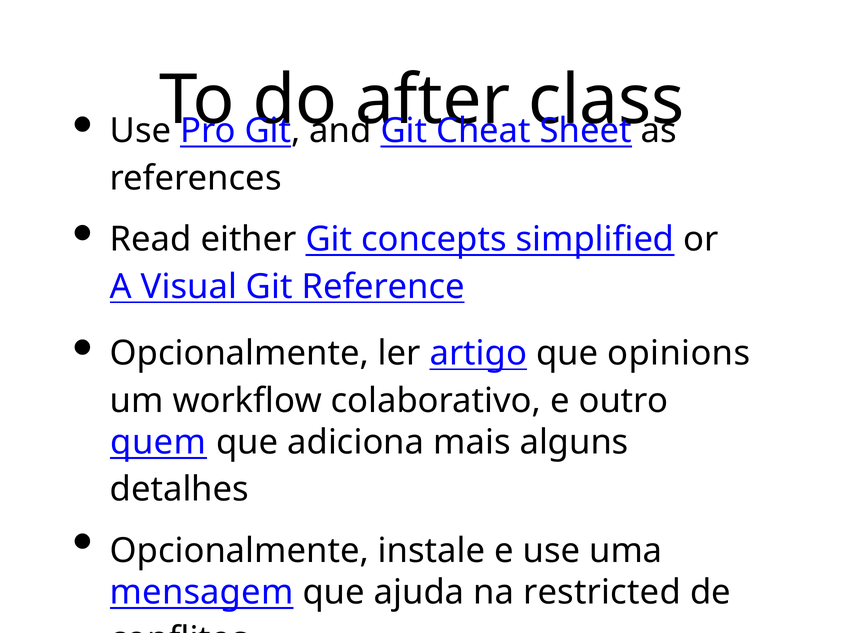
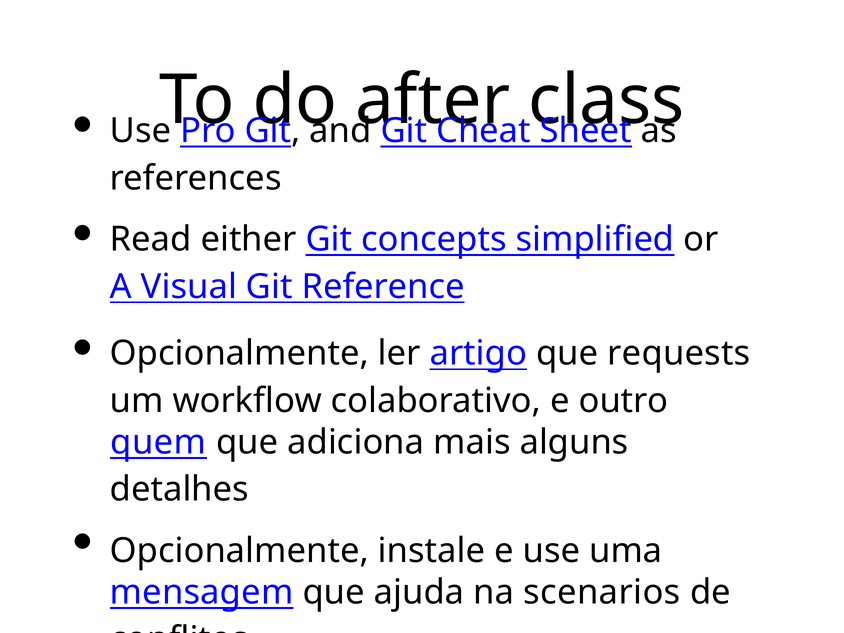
opinions: opinions -> requests
restricted: restricted -> scenarios
